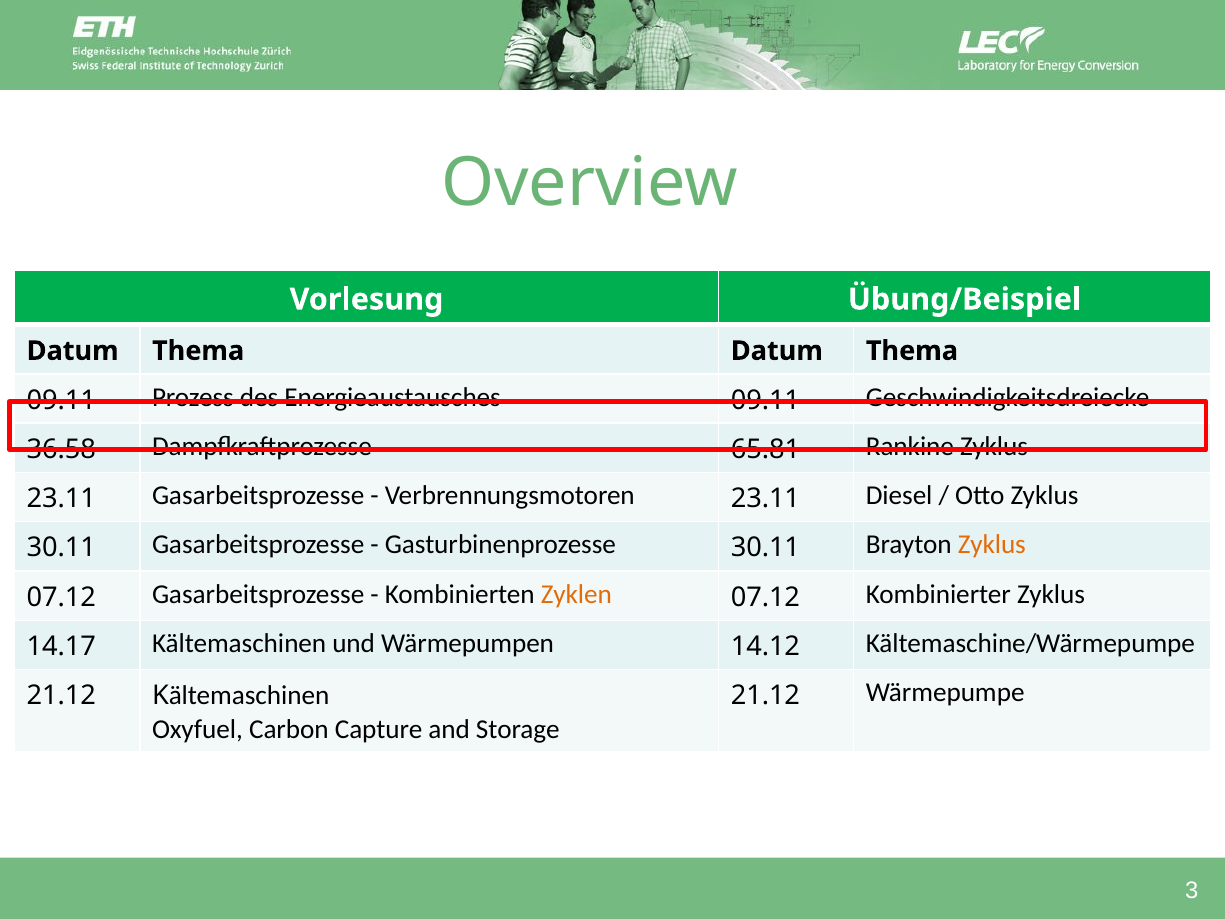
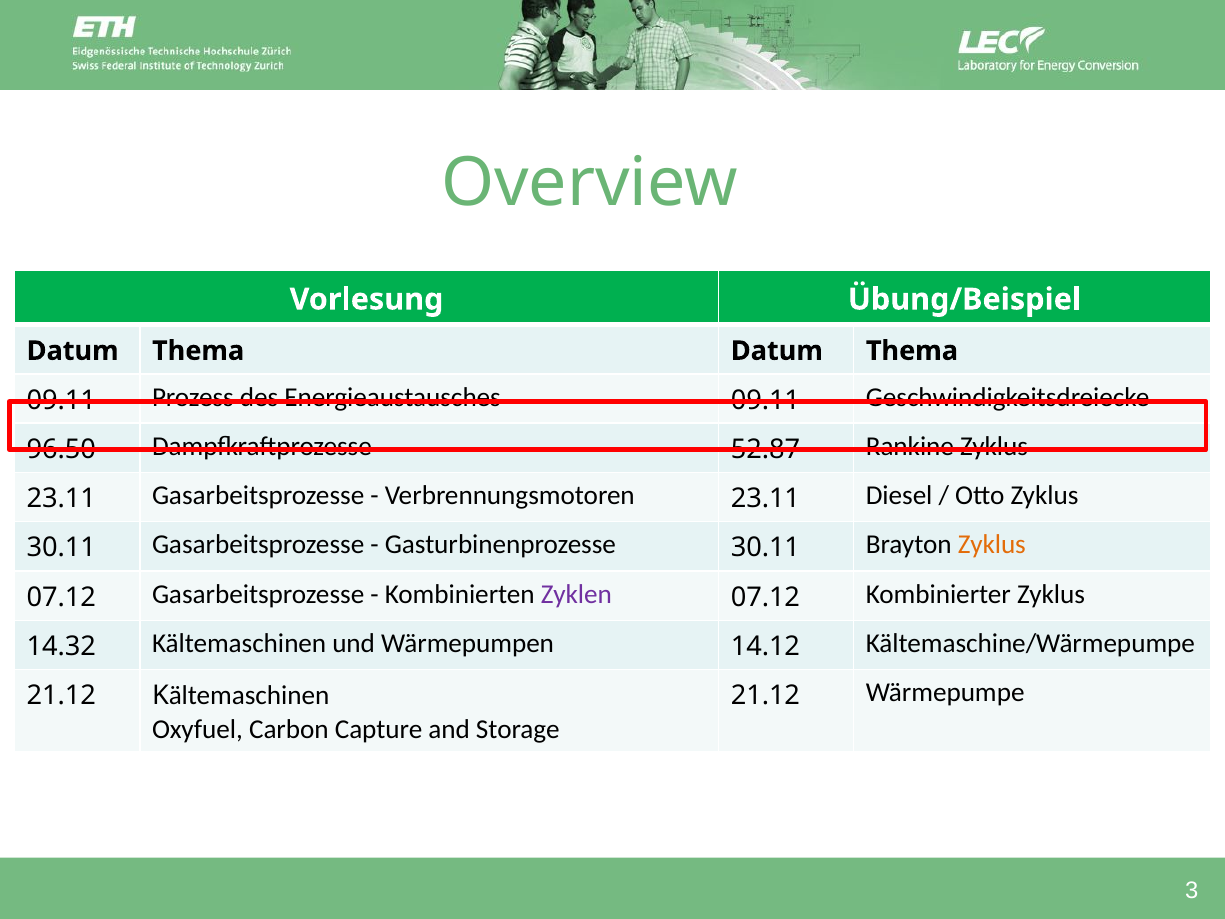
36.58: 36.58 -> 96.50
65.81: 65.81 -> 52.87
Zyklen colour: orange -> purple
14.17: 14.17 -> 14.32
